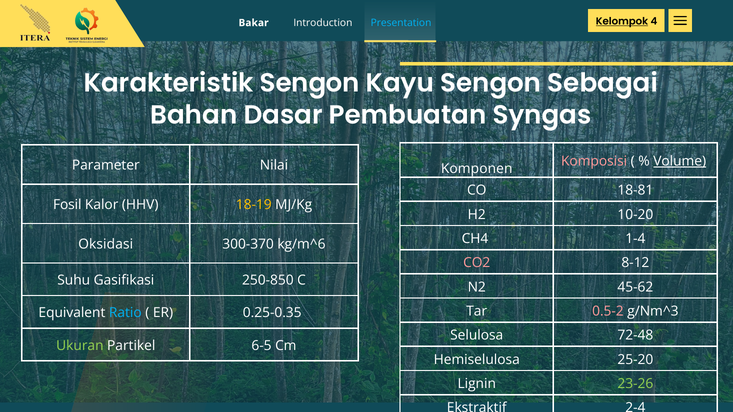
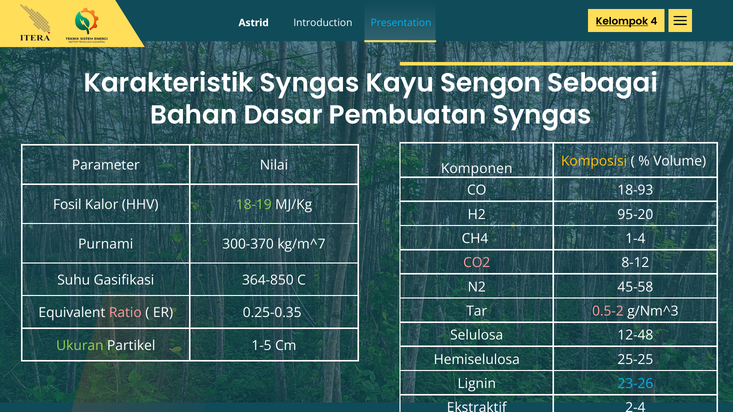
Bakar: Bakar -> Astrid
Karakteristik Sengon: Sengon -> Syngas
Komposisi colour: pink -> yellow
Volume underline: present -> none
18-81: 18-81 -> 18-93
18-19 colour: yellow -> light green
10-20: 10-20 -> 95-20
Oksidasi: Oksidasi -> Purnami
kg/m^6: kg/m^6 -> kg/m^7
250-850: 250-850 -> 364-850
45-62: 45-62 -> 45-58
Ratio colour: light blue -> pink
72-48: 72-48 -> 12-48
6-5: 6-5 -> 1-5
25-20: 25-20 -> 25-25
23-26 colour: light green -> light blue
